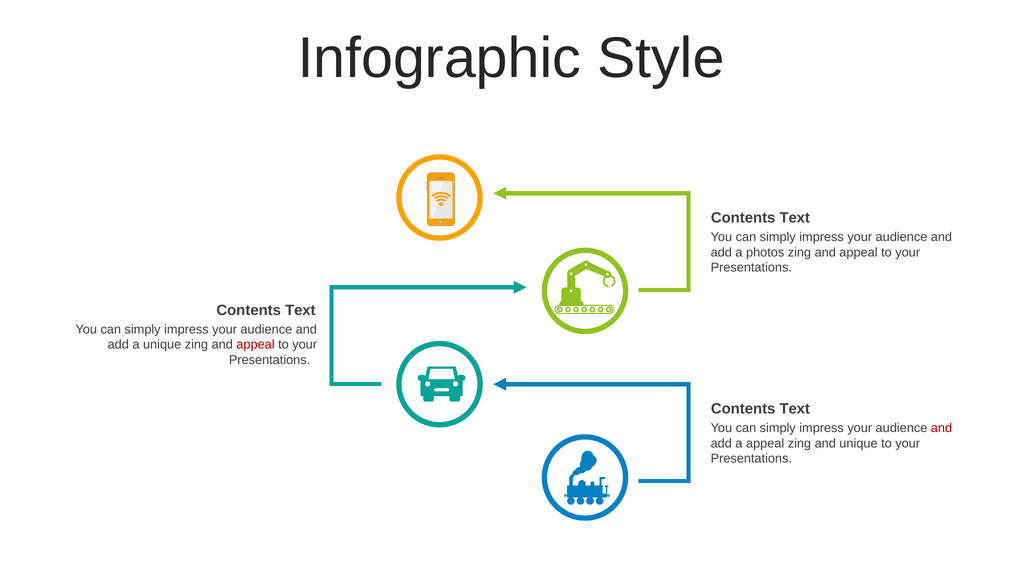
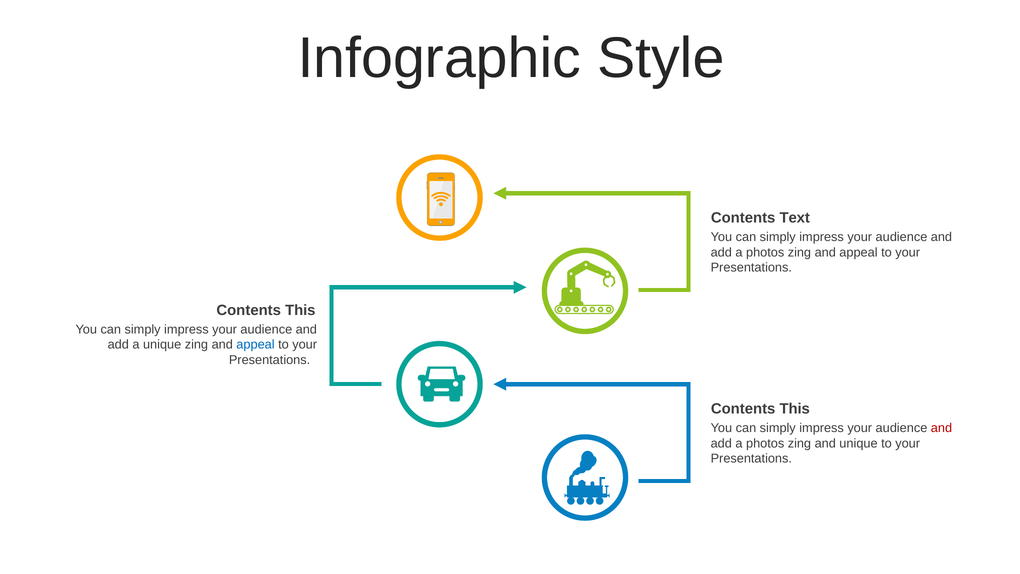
Text at (300, 310): Text -> This
appeal at (255, 345) colour: red -> blue
Text at (795, 409): Text -> This
appeal at (765, 443): appeal -> photos
